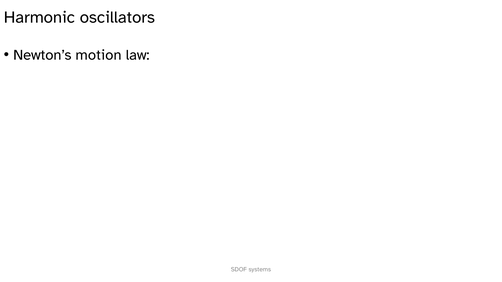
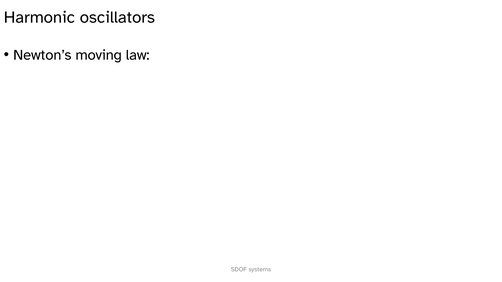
motion: motion -> moving
